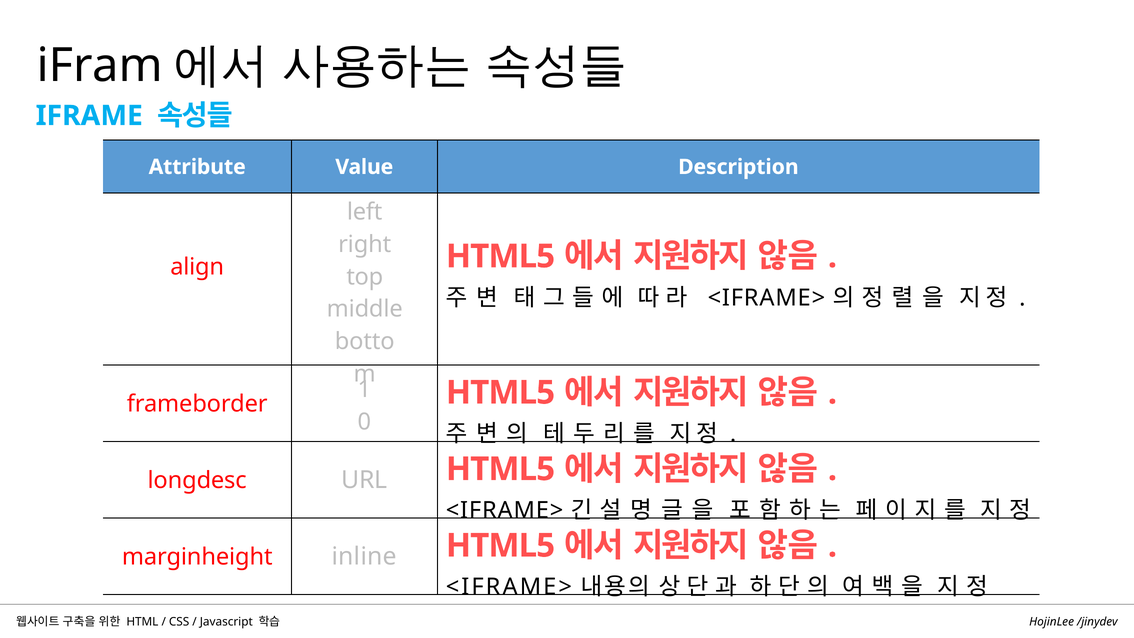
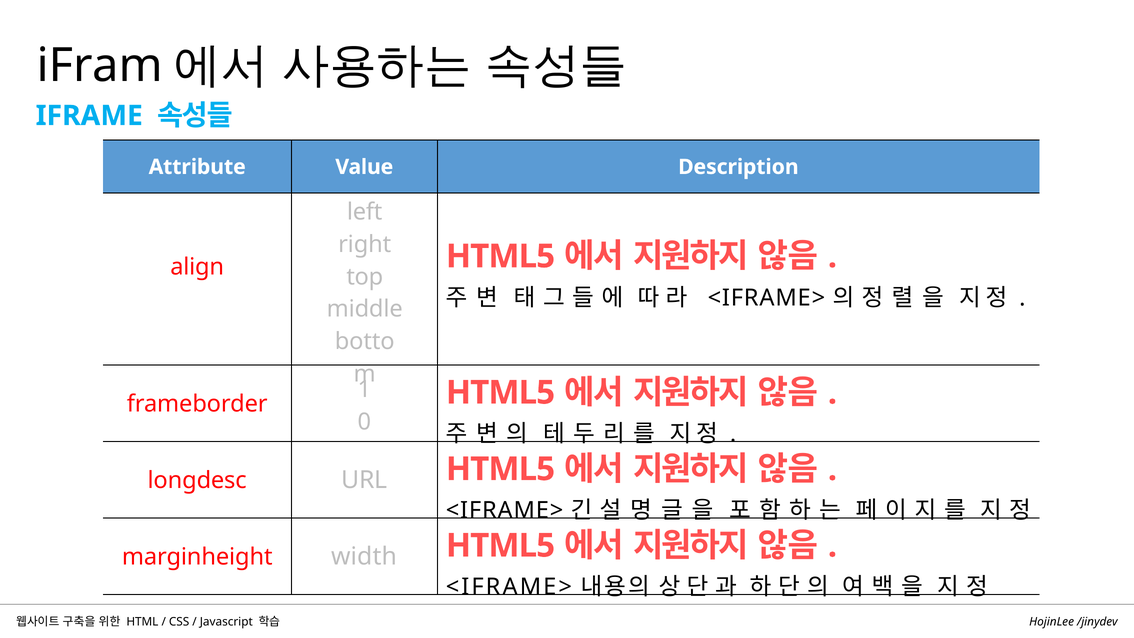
inline: inline -> width
